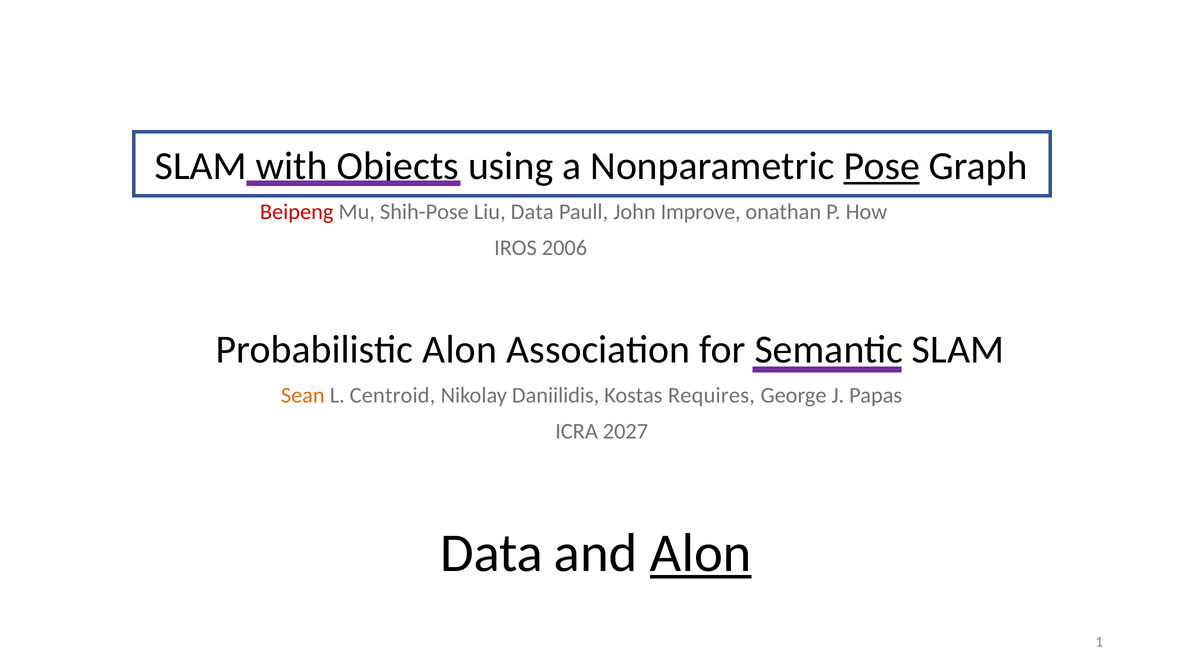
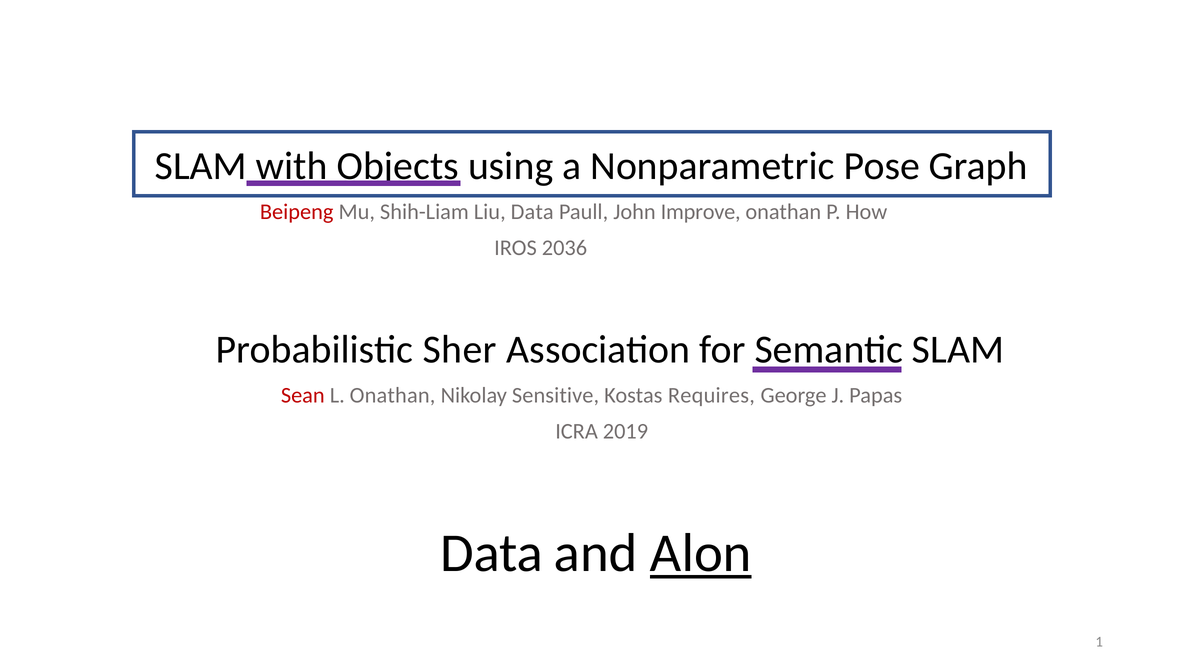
Pose underline: present -> none
Shih-Pose: Shih-Pose -> Shih-Liam
2006: 2006 -> 2036
Probabilistic Alon: Alon -> Sher
Sean colour: orange -> red
L Centroid: Centroid -> Onathan
Daniilidis: Daniilidis -> Sensitive
2027: 2027 -> 2019
